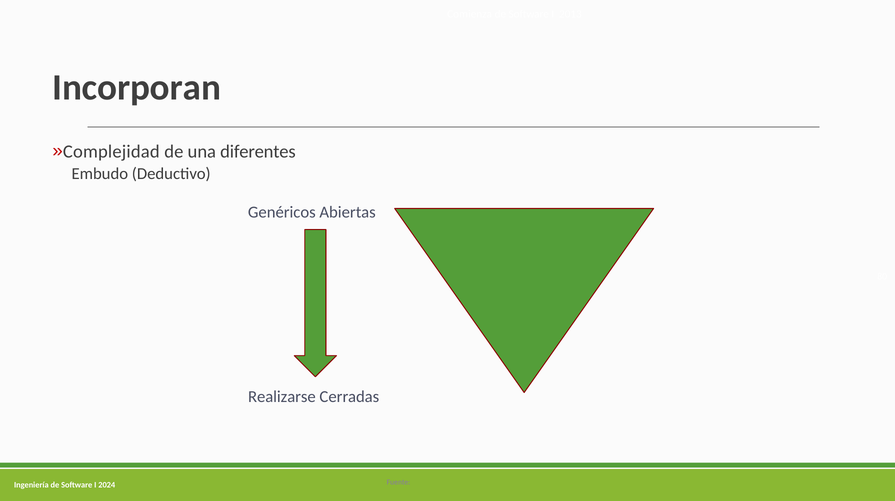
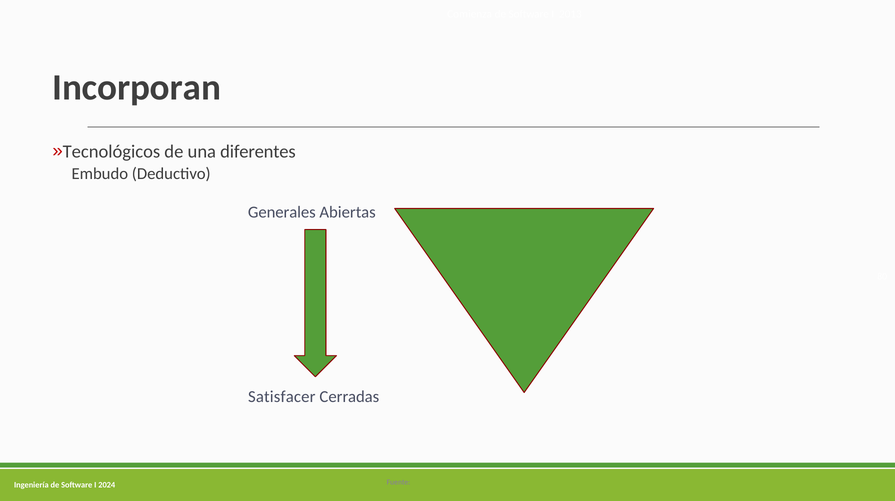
Complejidad: Complejidad -> Tecnológicos
Genéricos: Genéricos -> Generales
Realizarse: Realizarse -> Satisfacer
